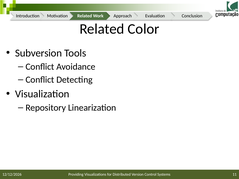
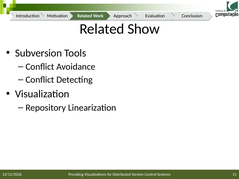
Color: Color -> Show
